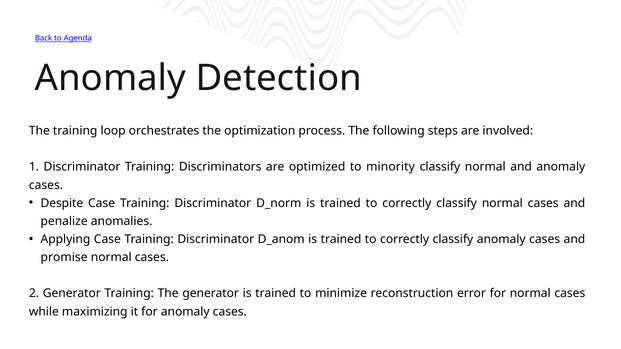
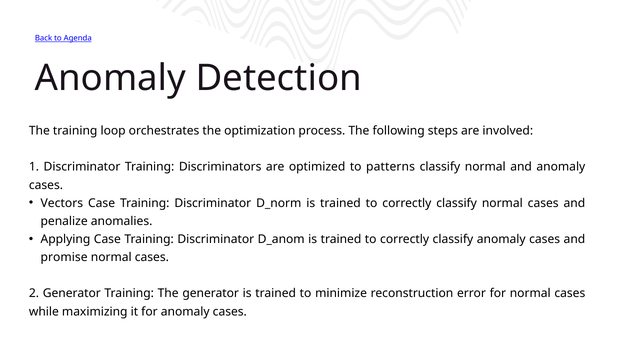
minority: minority -> patterns
Despite: Despite -> Vectors
